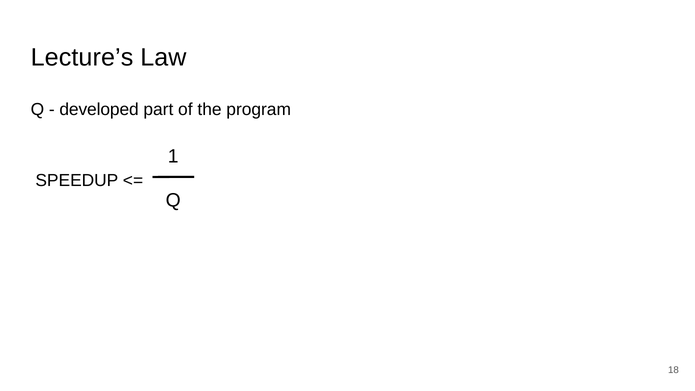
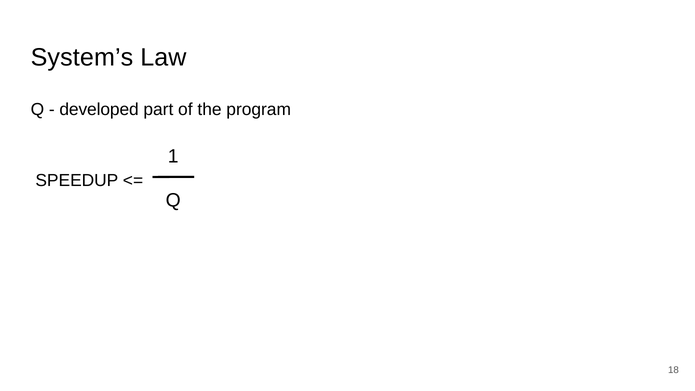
Lecture’s: Lecture’s -> System’s
